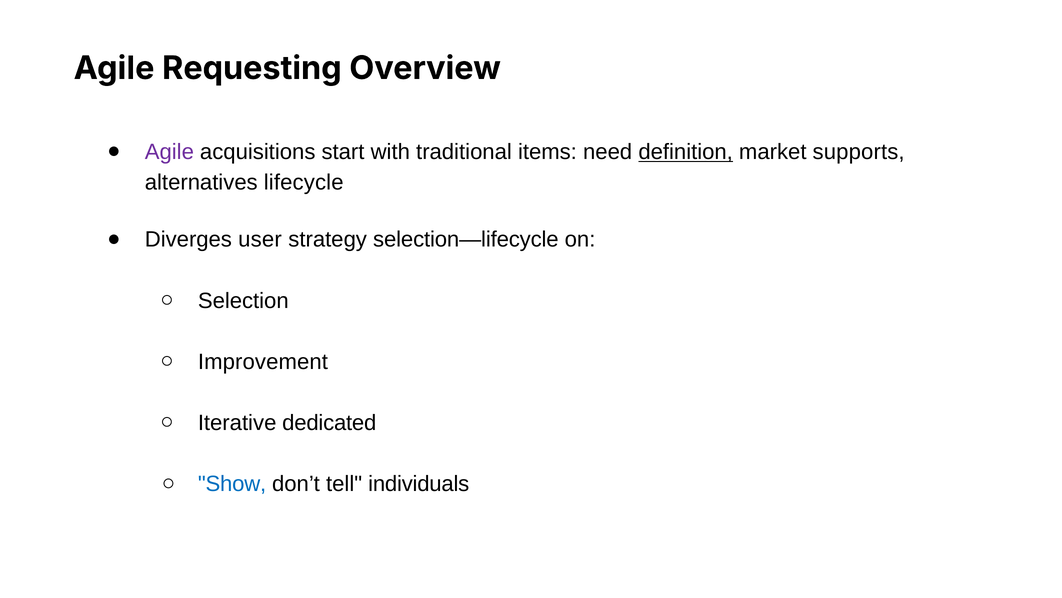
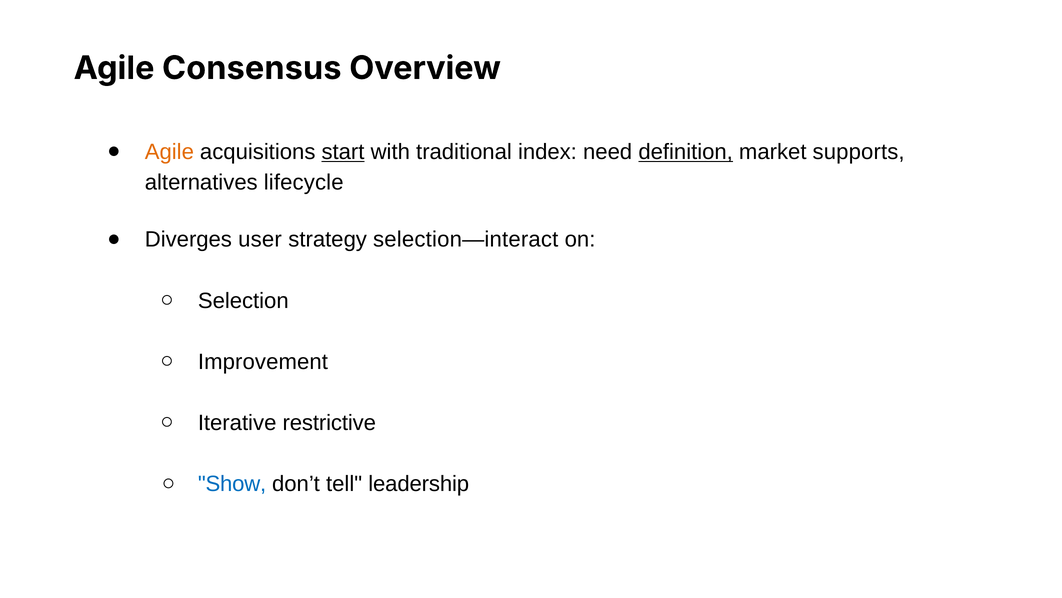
Requesting: Requesting -> Consensus
Agile at (169, 152) colour: purple -> orange
start underline: none -> present
items: items -> index
selection—lifecycle: selection—lifecycle -> selection—interact
dedicated: dedicated -> restrictive
individuals: individuals -> leadership
